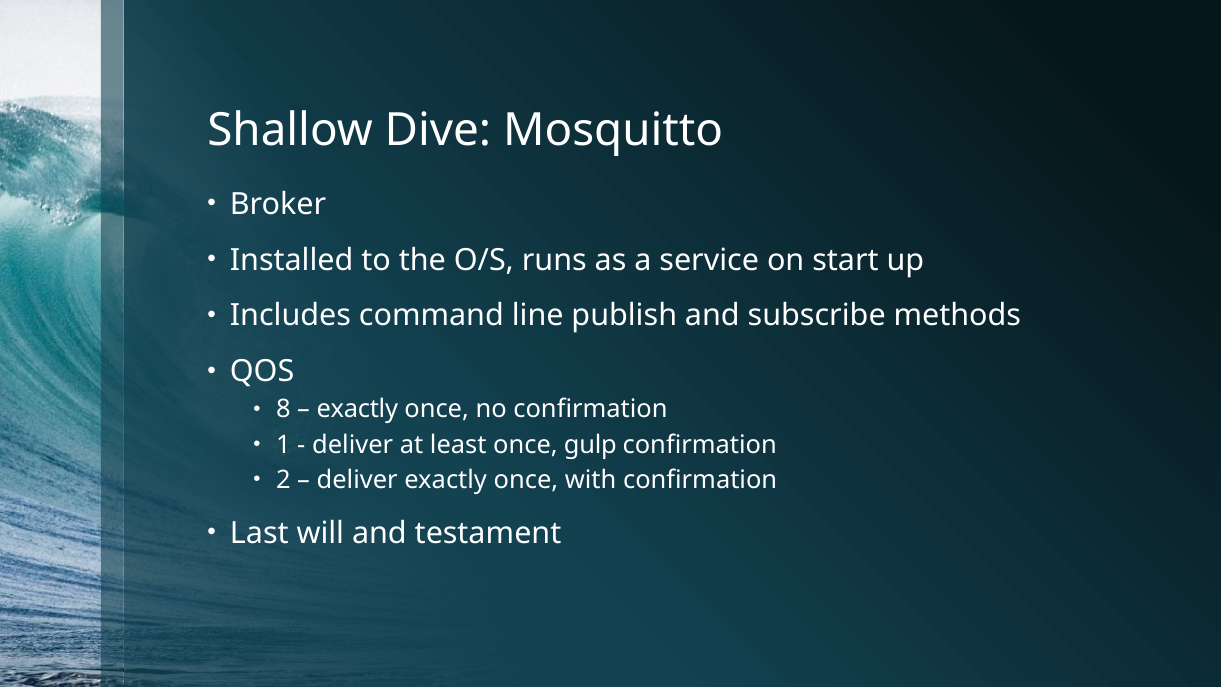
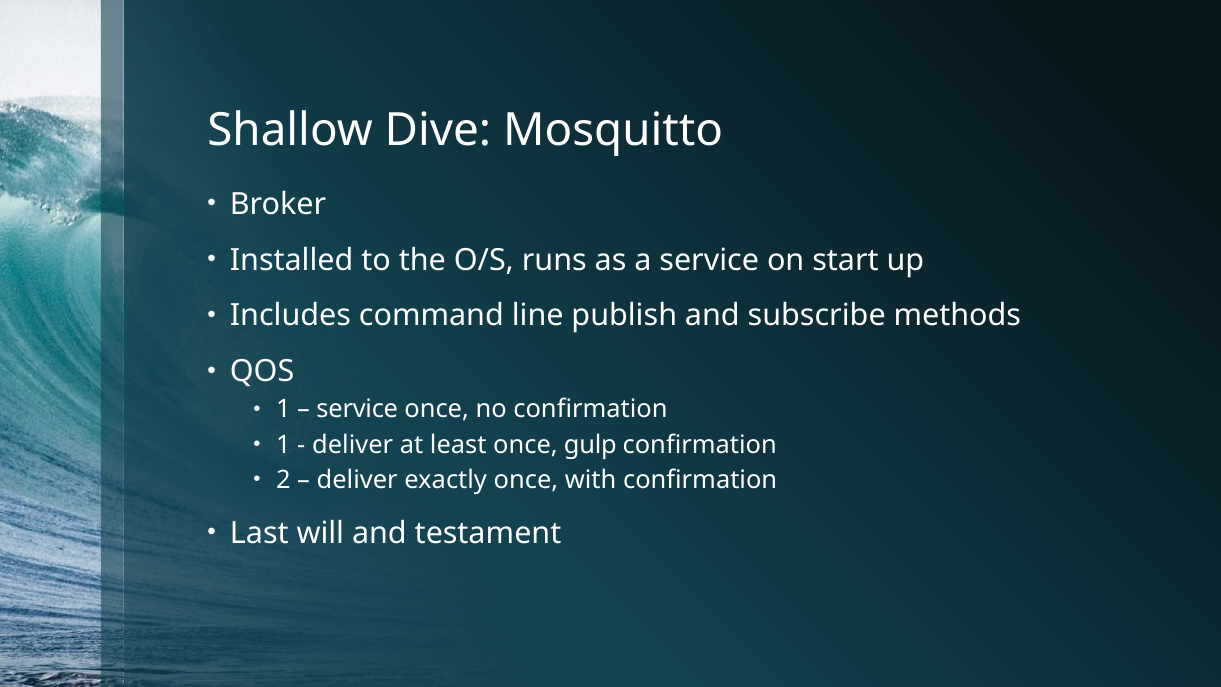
8 at (283, 409): 8 -> 1
exactly at (357, 409): exactly -> service
